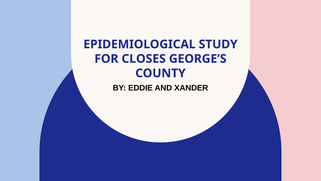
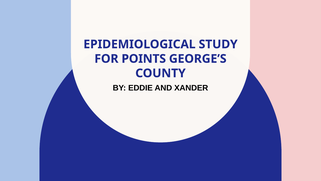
CLOSES: CLOSES -> POINTS
